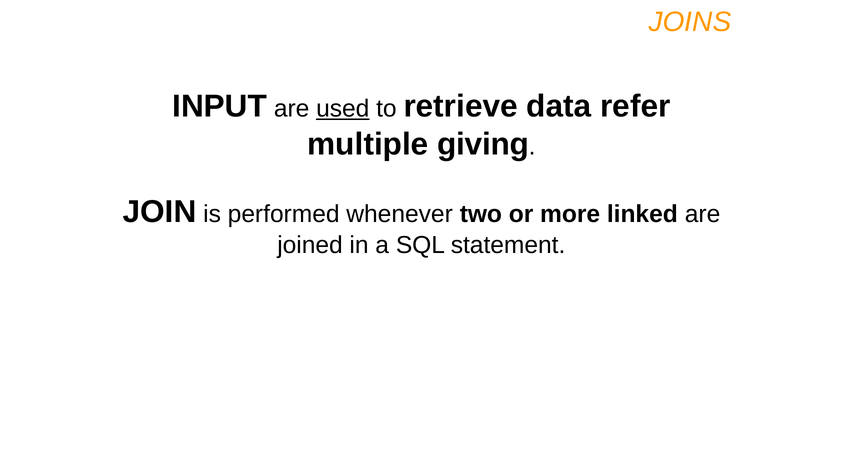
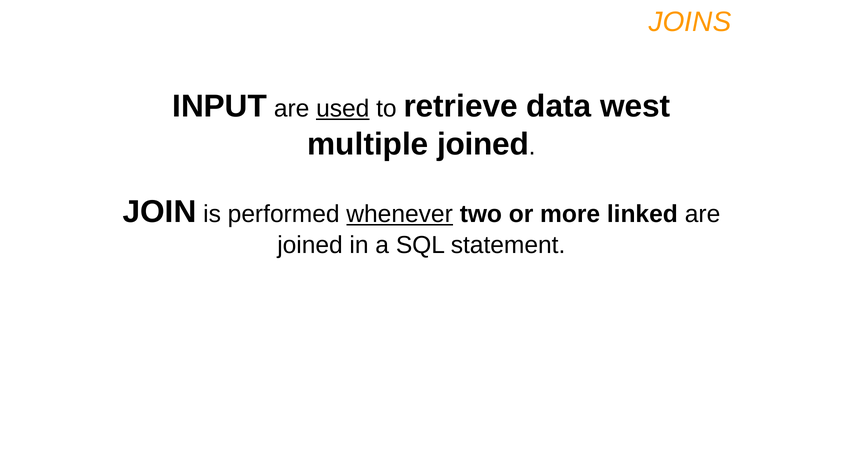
refer: refer -> west
multiple giving: giving -> joined
whenever underline: none -> present
